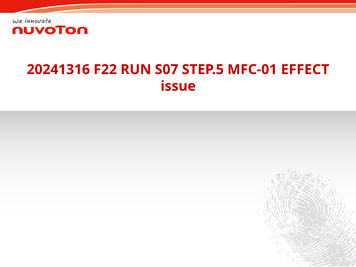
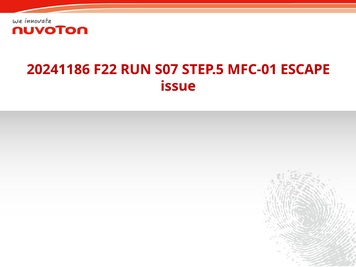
20241316: 20241316 -> 20241186
EFFECT: EFFECT -> ESCAPE
